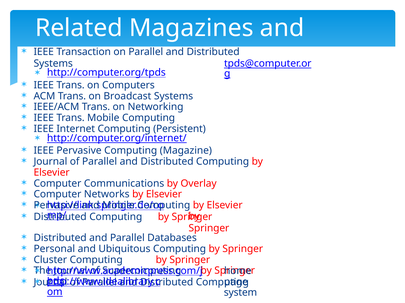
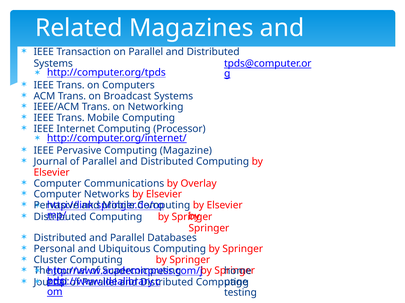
Persistent: Persistent -> Processor
system: system -> testing
